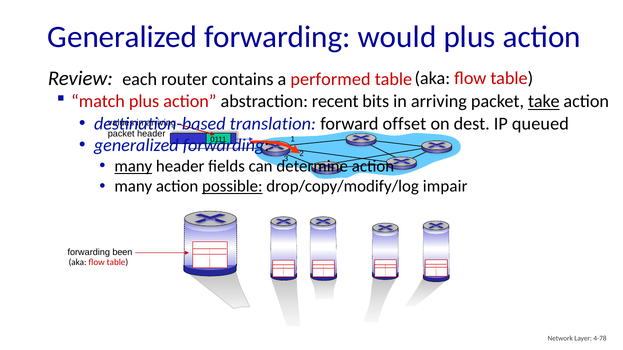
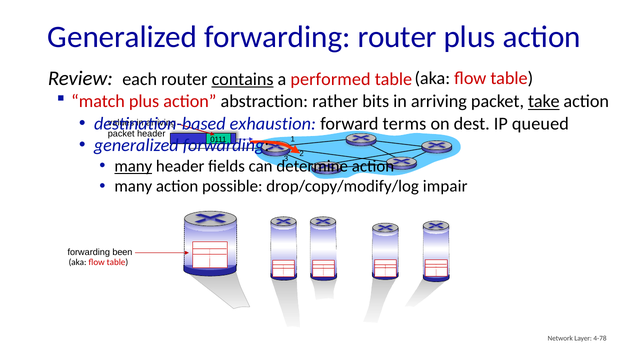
forwarding would: would -> router
contains underline: none -> present
recent: recent -> rather
translation: translation -> exhaustion
offset: offset -> terms
possible underline: present -> none
